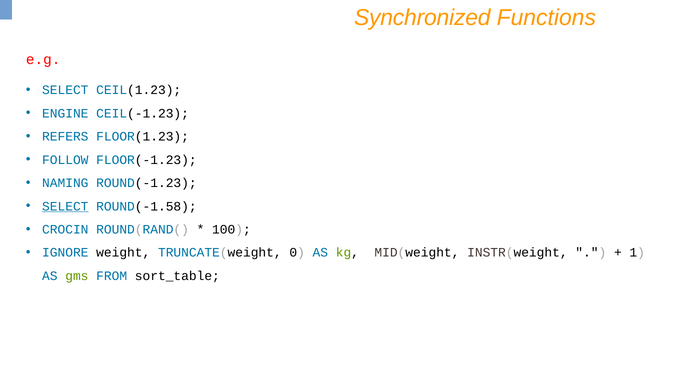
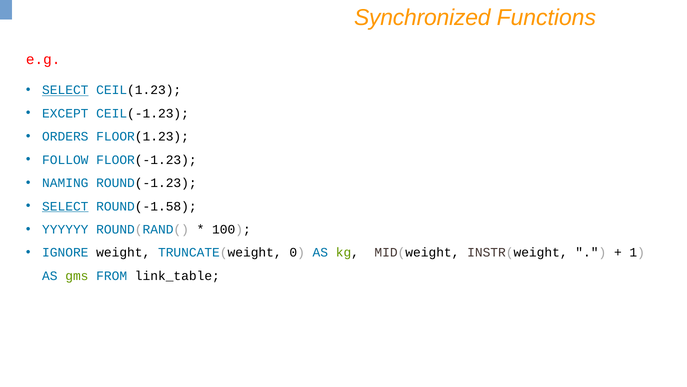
SELECT at (65, 90) underline: none -> present
ENGINE: ENGINE -> EXCEPT
REFERS: REFERS -> ORDERS
CROCIN: CROCIN -> YYYYYY
sort_table: sort_table -> link_table
